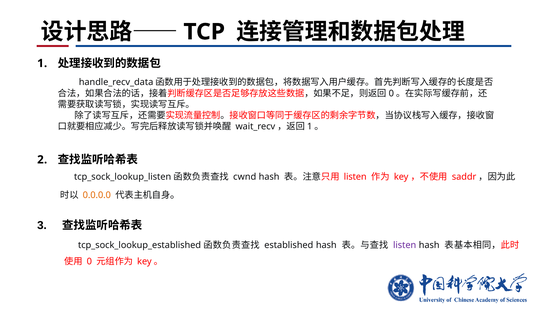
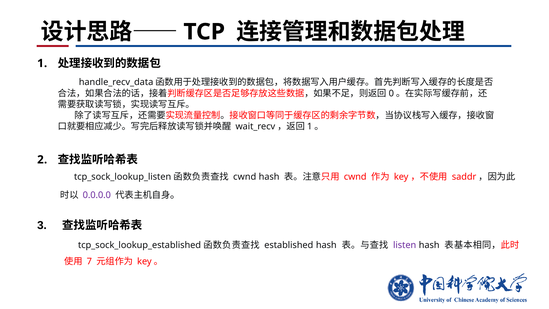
listen at (355, 177): listen -> cwnd
0.0.0.0 colour: orange -> purple
0: 0 -> 7
